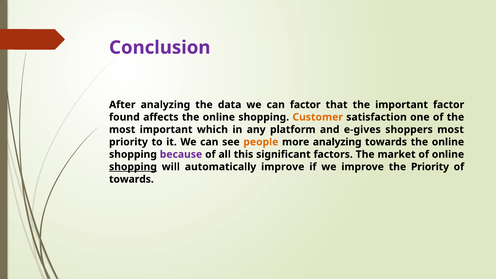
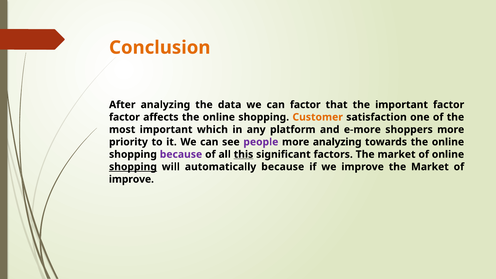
Conclusion colour: purple -> orange
found at (124, 117): found -> factor
e-gives: e-gives -> e-more
shoppers most: most -> more
people colour: orange -> purple
this underline: none -> present
automatically improve: improve -> because
improve the Priority: Priority -> Market
towards at (131, 179): towards -> improve
